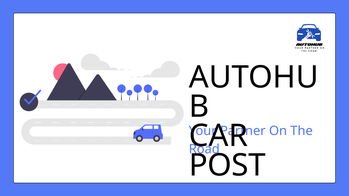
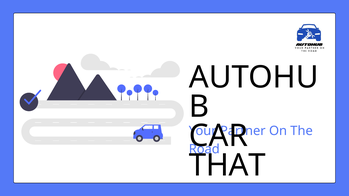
POST: POST -> THAT
